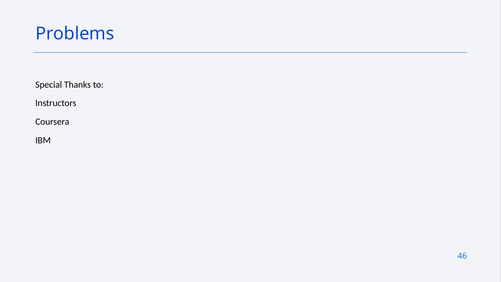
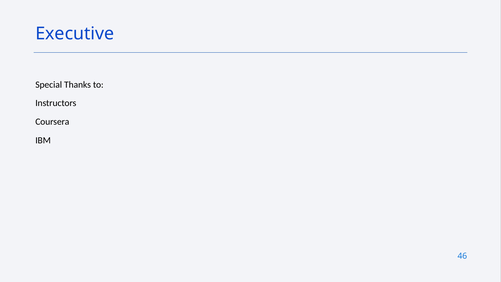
Problems: Problems -> Executive
